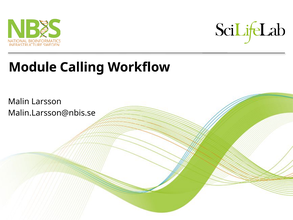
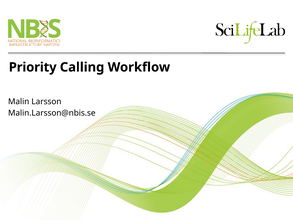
Module: Module -> Priority
